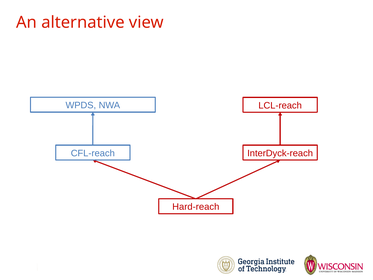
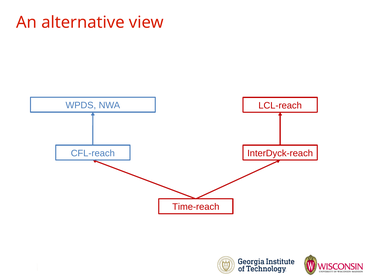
Hard-reach: Hard-reach -> Time-reach
